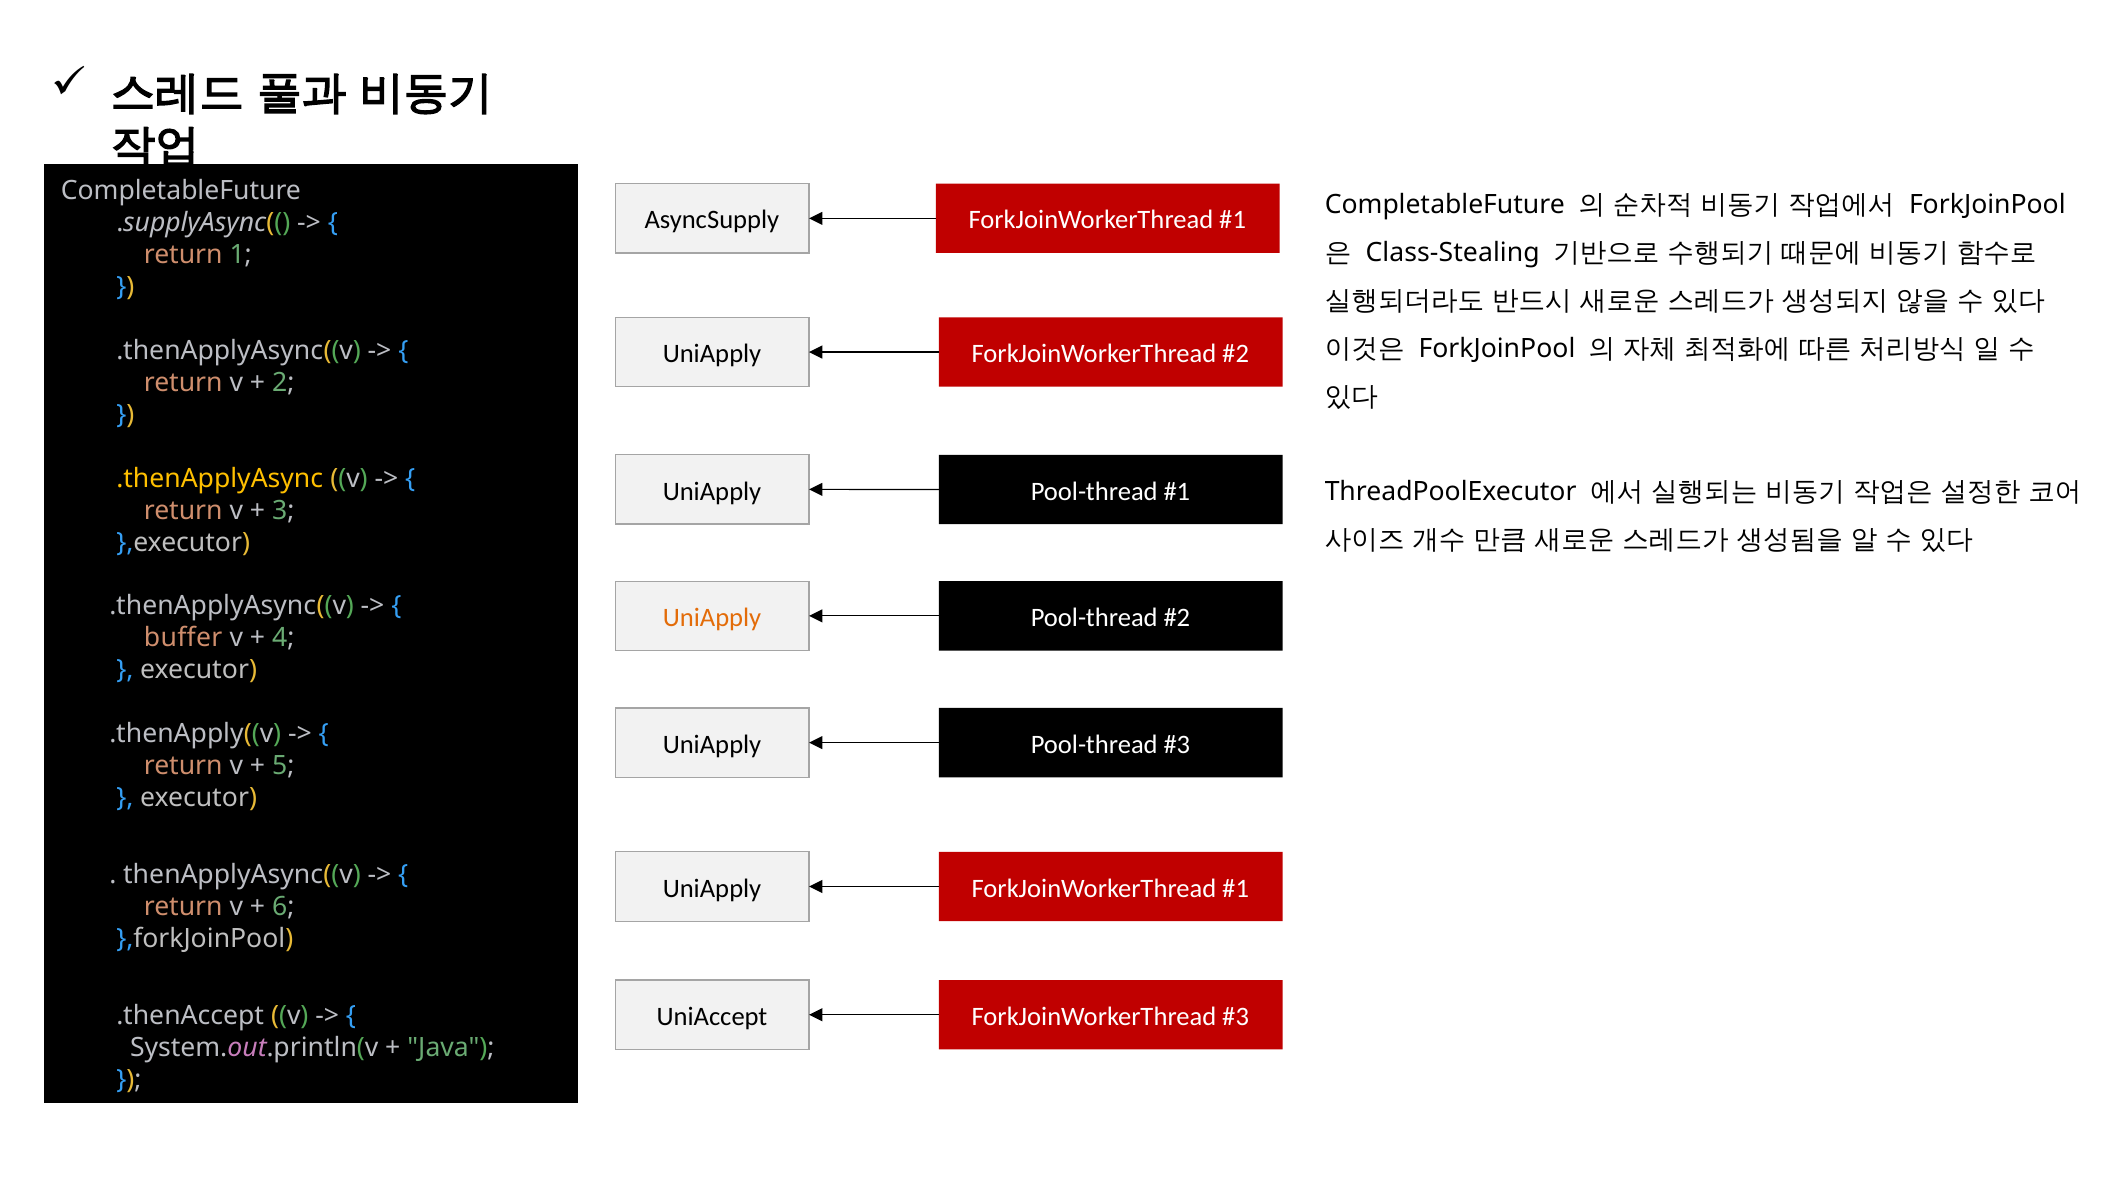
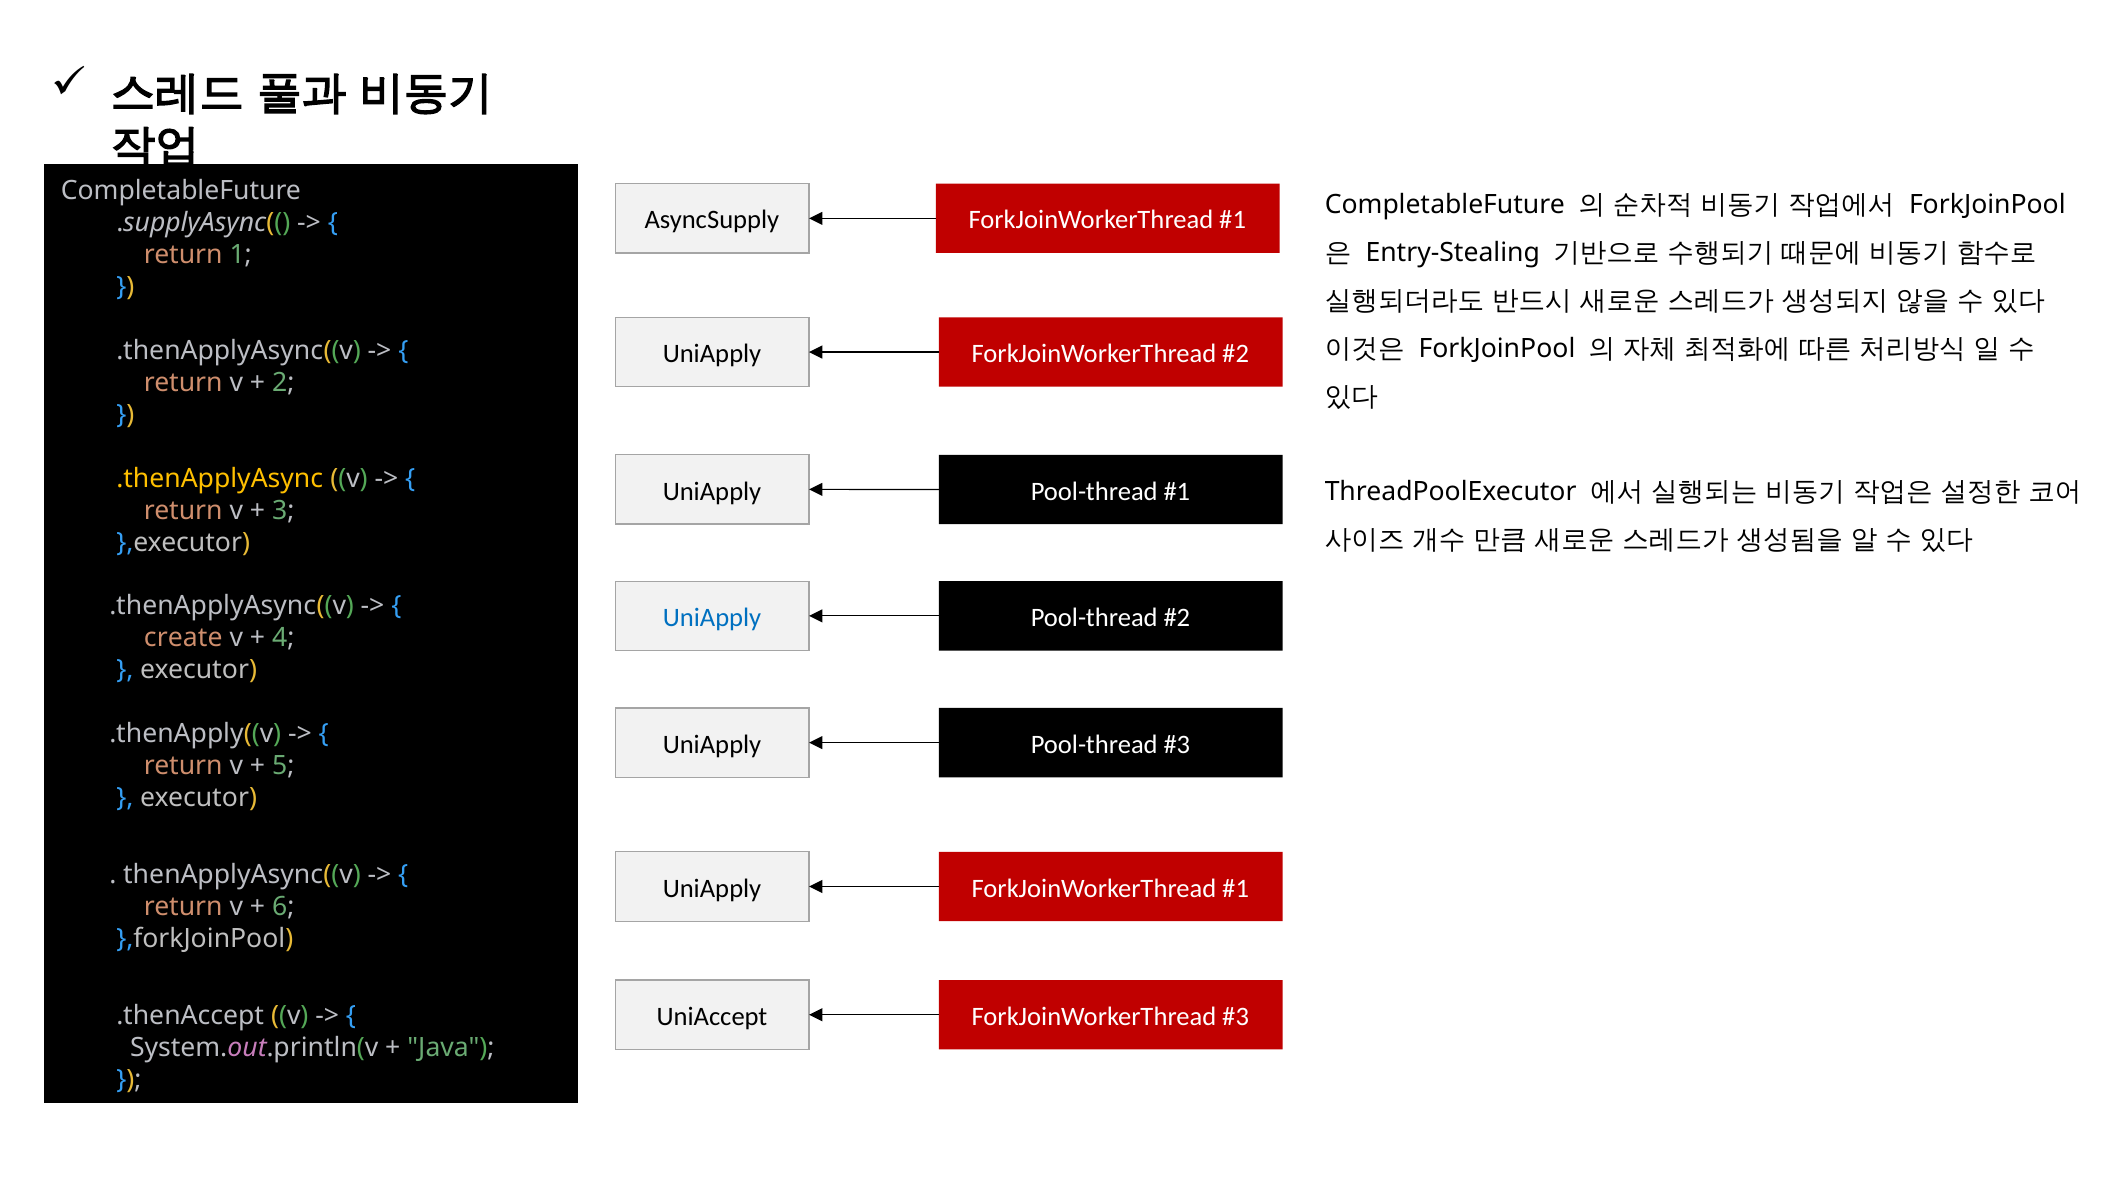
Class-Stealing: Class-Stealing -> Entry-Stealing
UniApply at (712, 618) colour: orange -> blue
buffer: buffer -> create
